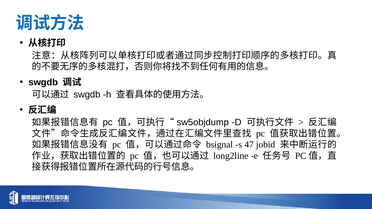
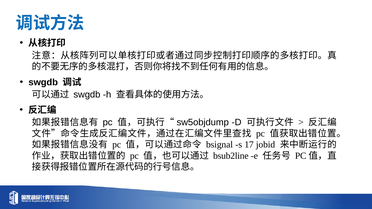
47: 47 -> 17
long2line: long2line -> bsub2line
